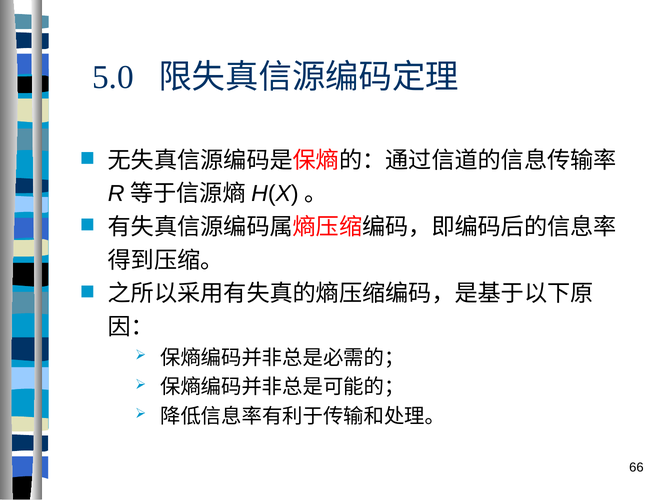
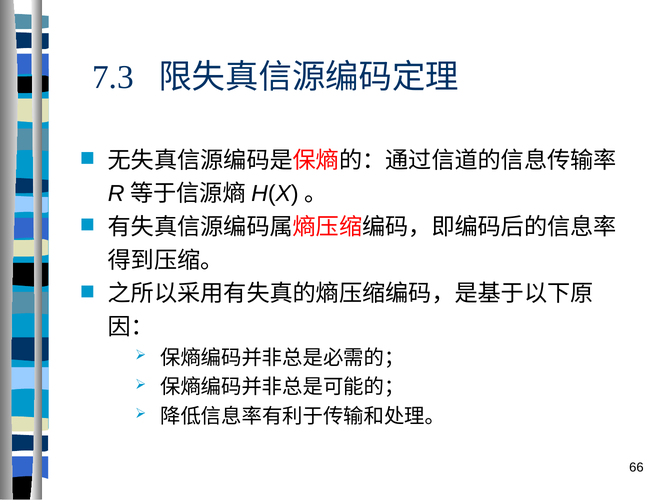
5.0: 5.0 -> 7.3
